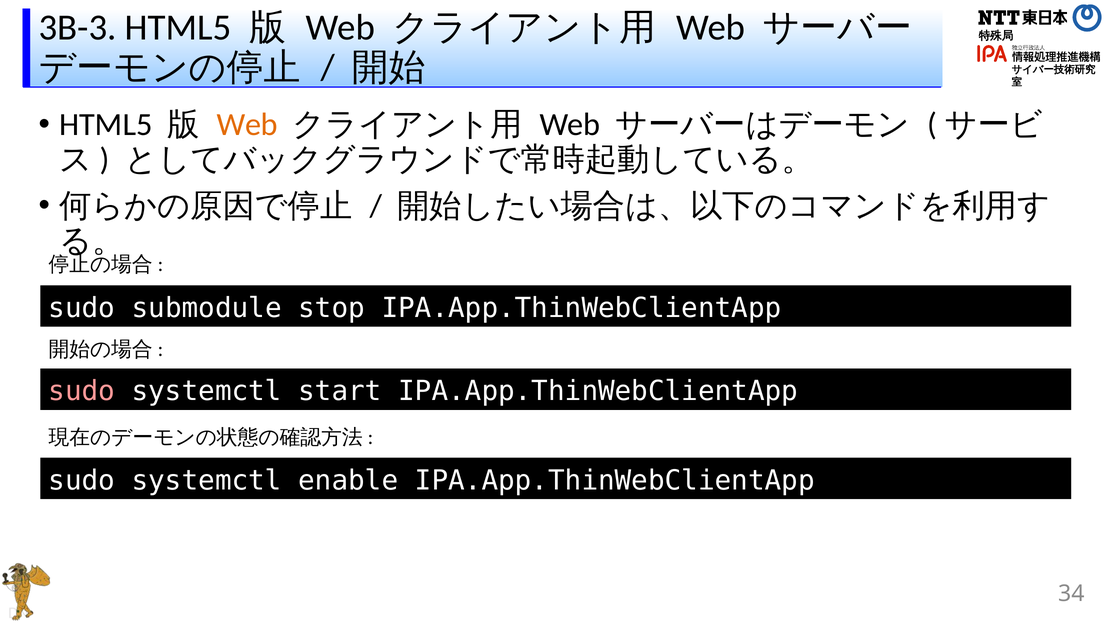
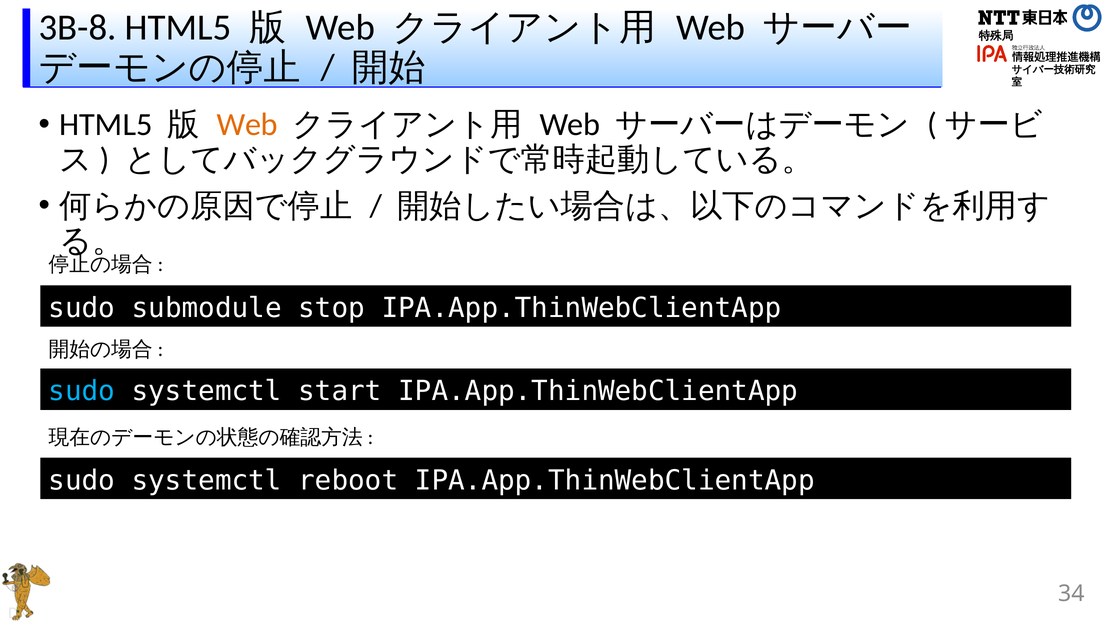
3B-3: 3B-3 -> 3B-8
sudo at (82, 391) colour: pink -> light blue
enable: enable -> reboot
